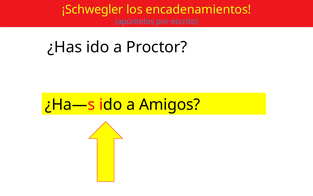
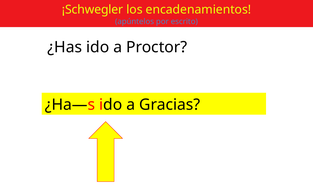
Amigos: Amigos -> Gracias
